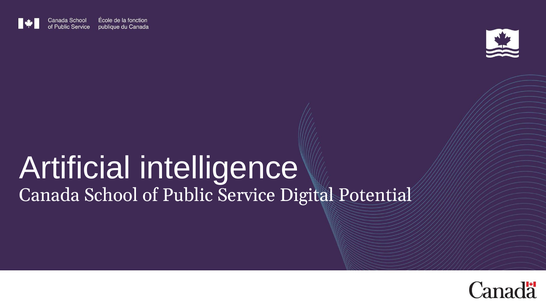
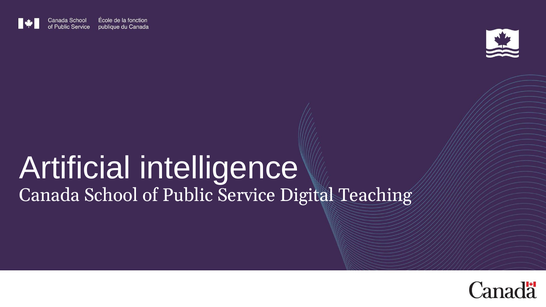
Potential: Potential -> Teaching
